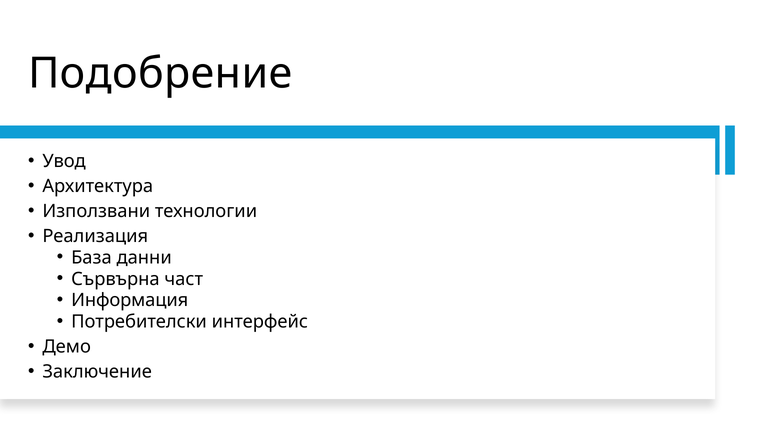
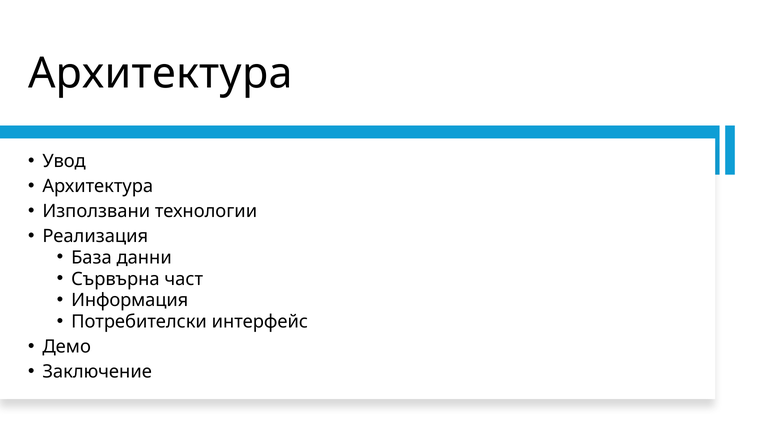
Подобрение at (160, 74): Подобрение -> Архитектура
